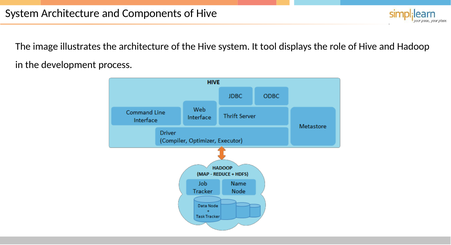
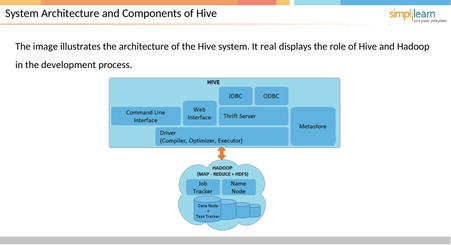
tool: tool -> real
